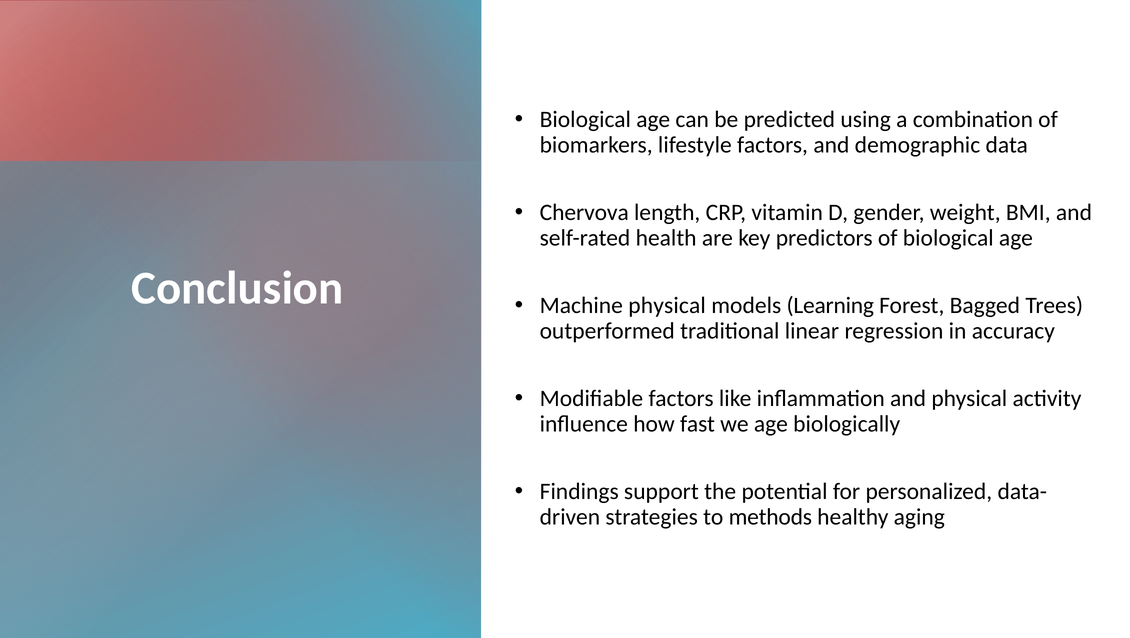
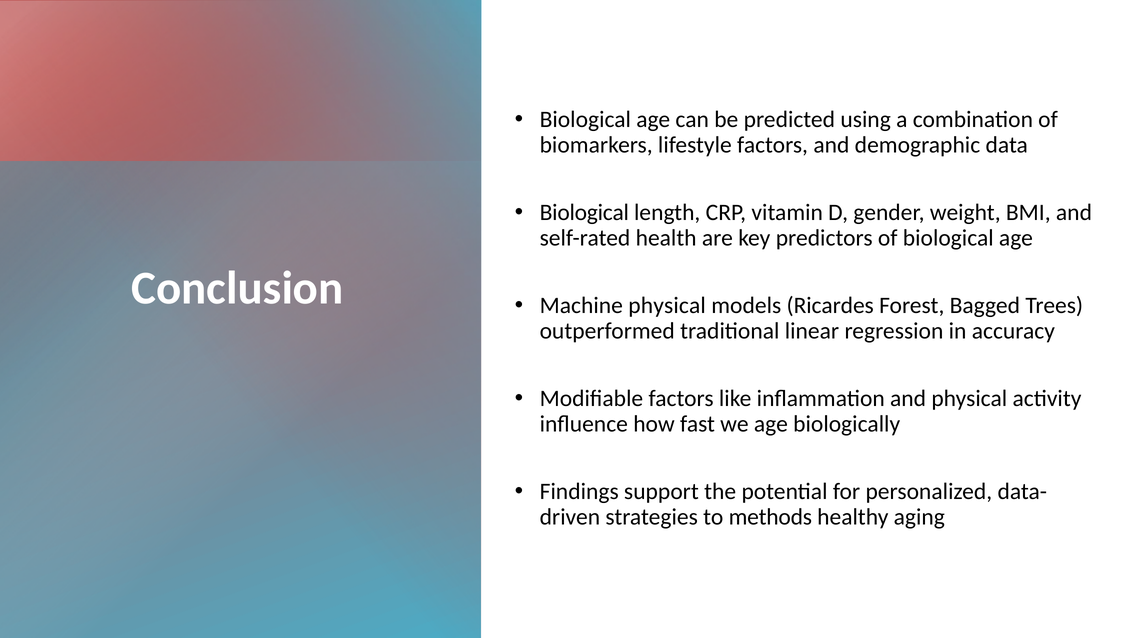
Chervova at (584, 212): Chervova -> Biological
Learning: Learning -> Ricardes
